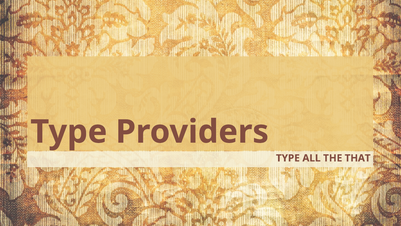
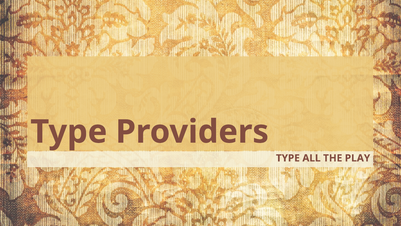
THAT: THAT -> PLAY
